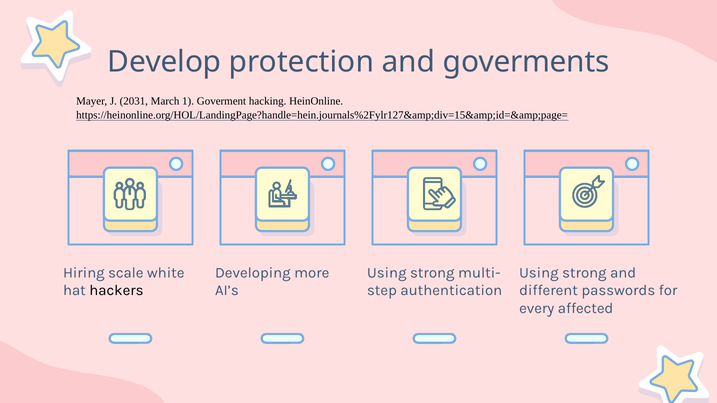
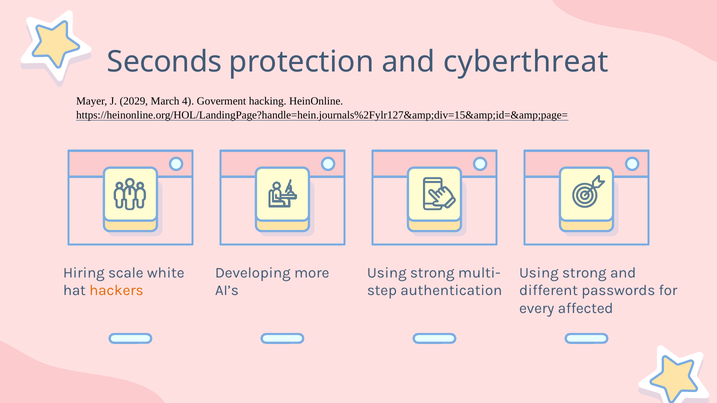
Develop: Develop -> Seconds
goverments: goverments -> cyberthreat
2031: 2031 -> 2029
1: 1 -> 4
hackers colour: black -> orange
